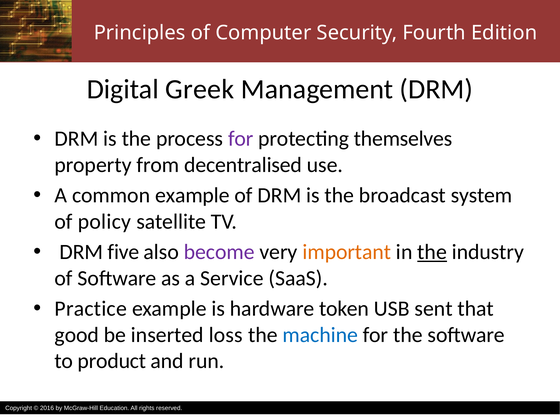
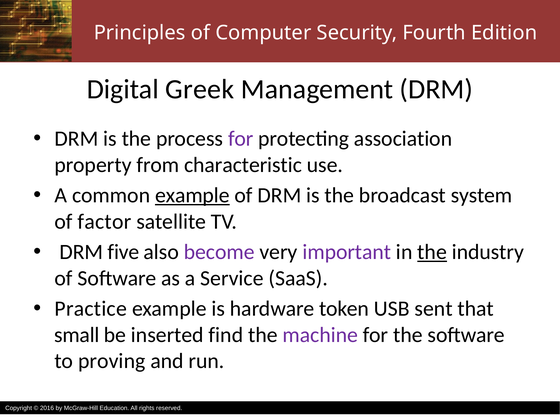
themselves: themselves -> association
decentralised: decentralised -> characteristic
example at (192, 195) underline: none -> present
policy: policy -> factor
important colour: orange -> purple
good: good -> small
loss: loss -> find
machine colour: blue -> purple
product: product -> proving
